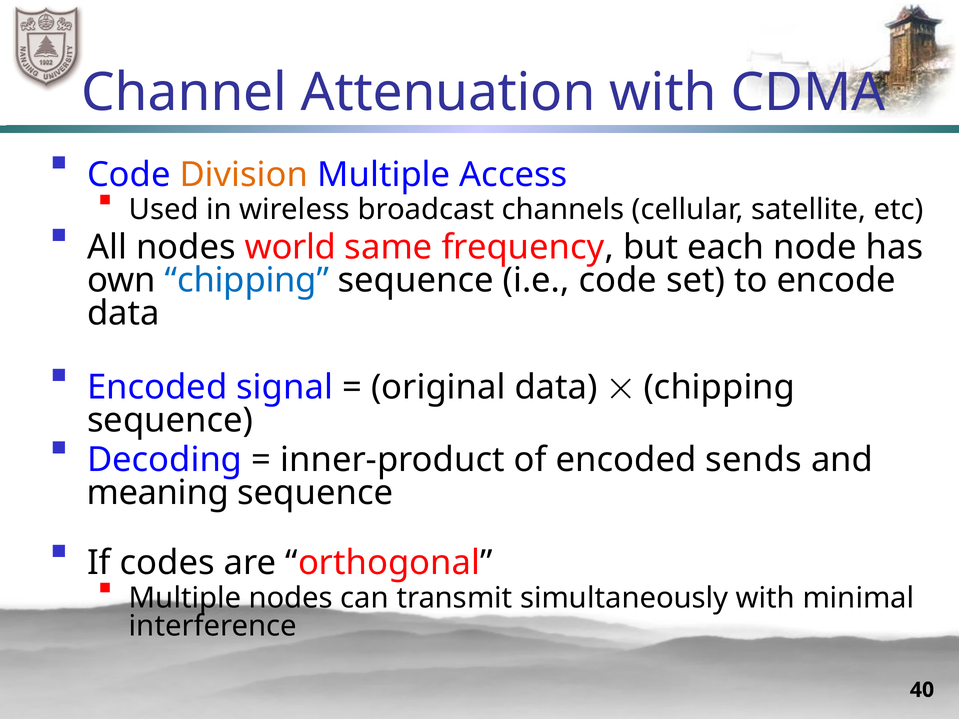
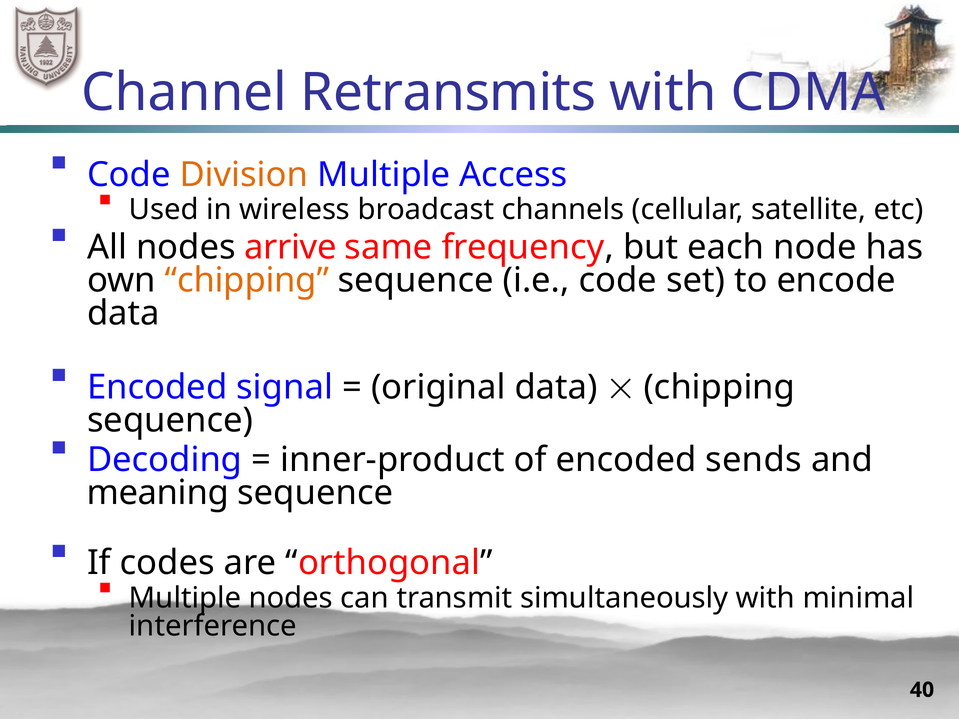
Attenuation: Attenuation -> Retransmits
world: world -> arrive
chipping at (247, 280) colour: blue -> orange
